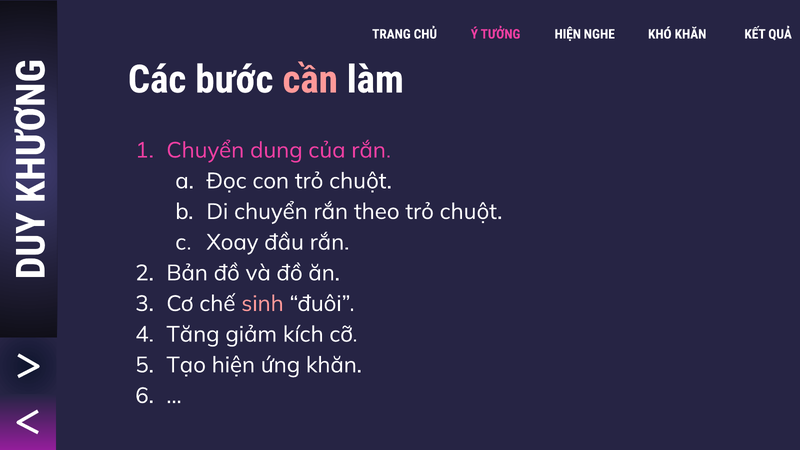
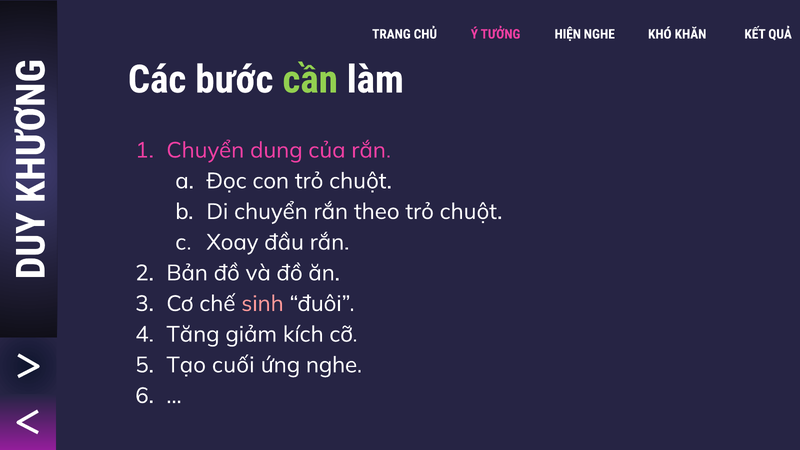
cần colour: pink -> light green
Tạo hiện: hiện -> cuối
ứng khăn: khăn -> nghe
